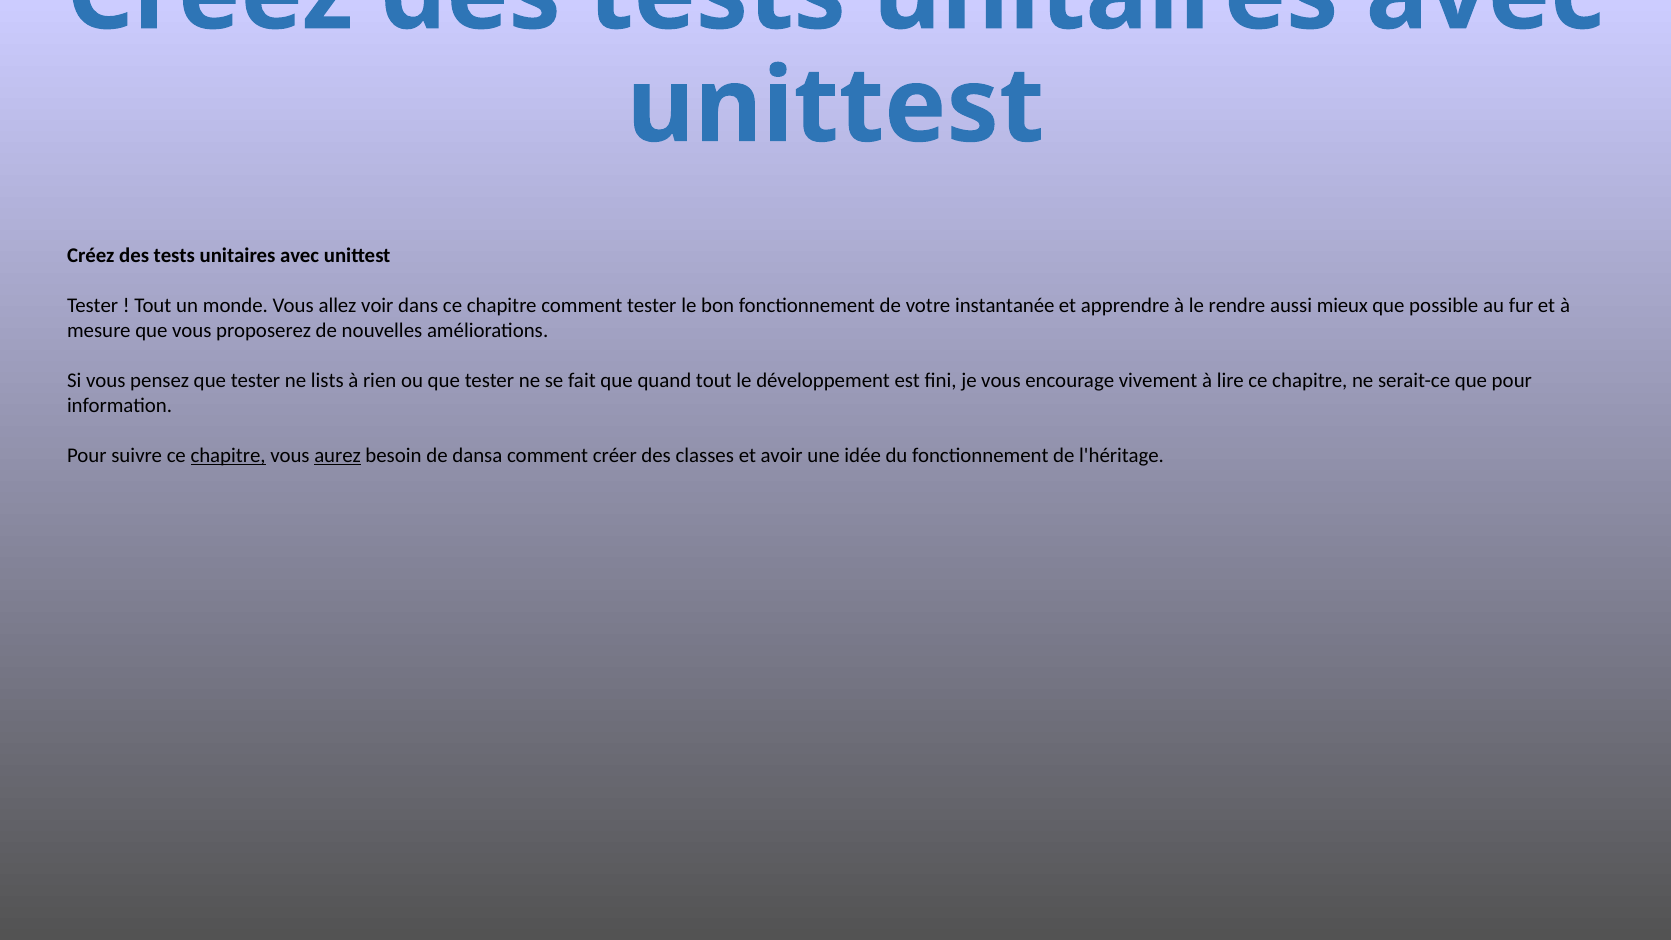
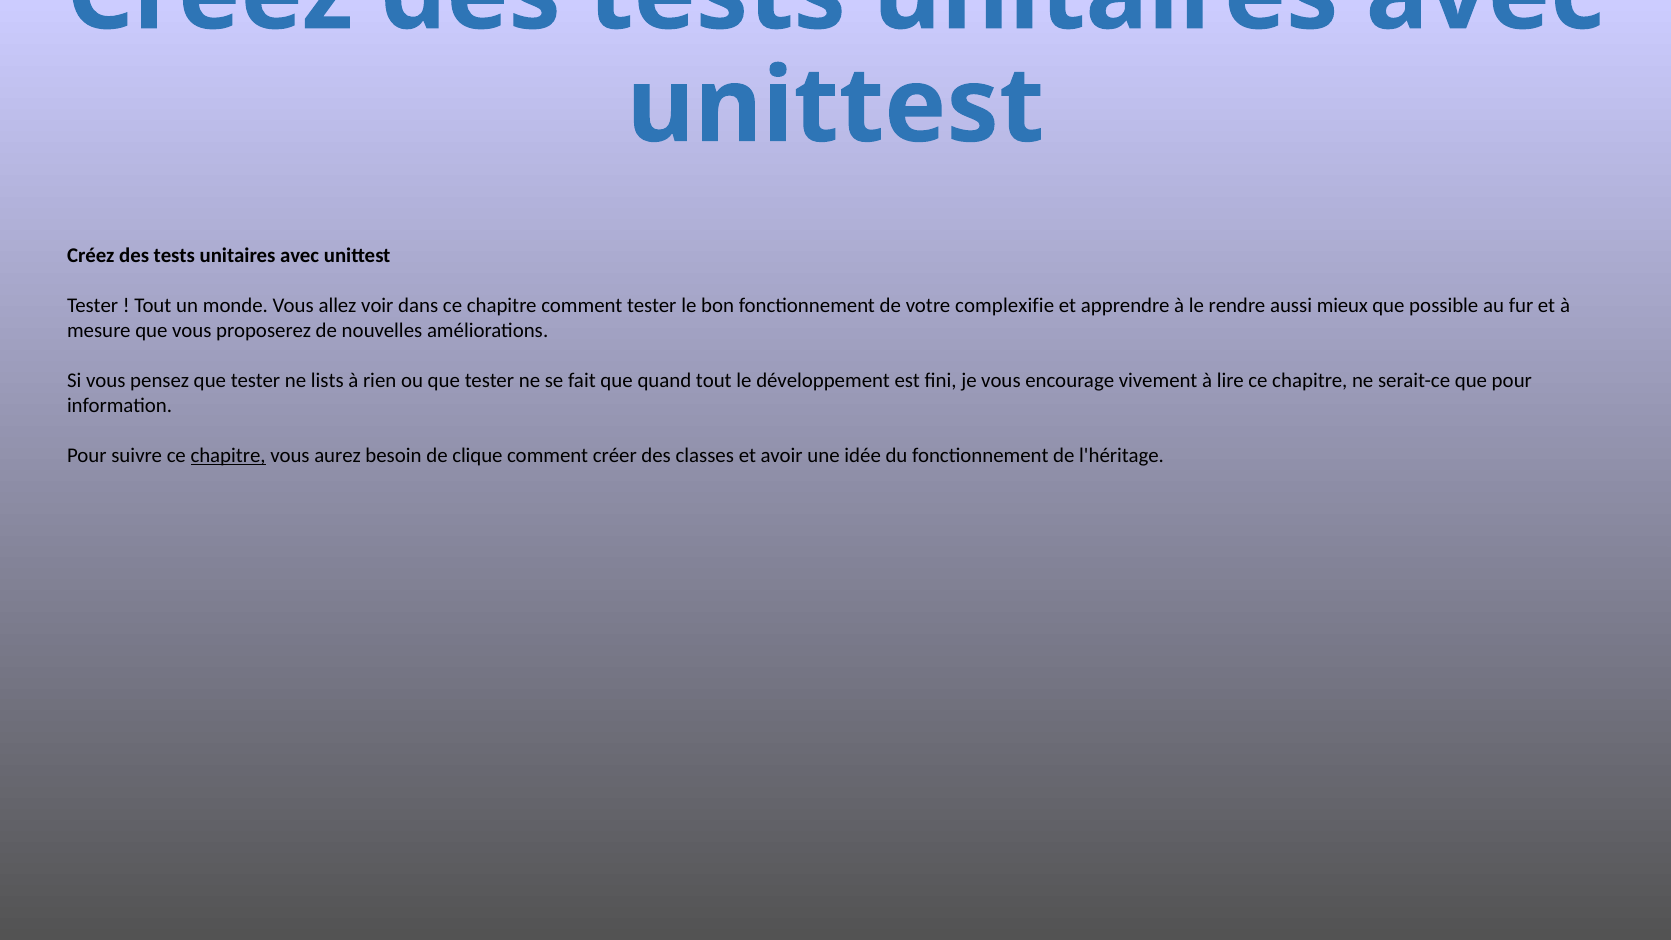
instantanée: instantanée -> complexifie
aurez underline: present -> none
dansa: dansa -> clique
